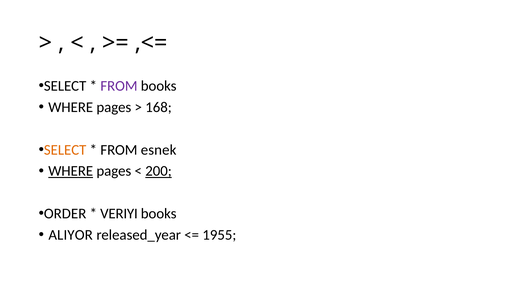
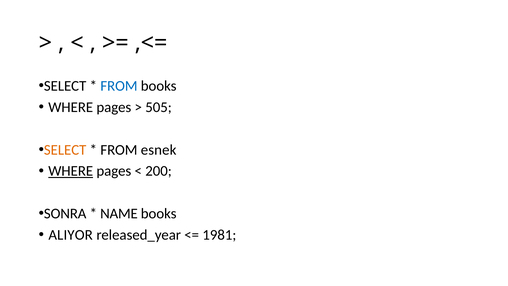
FROM at (119, 86) colour: purple -> blue
168: 168 -> 505
200 underline: present -> none
ORDER: ORDER -> SONRA
VERIYI: VERIYI -> NAME
1955: 1955 -> 1981
